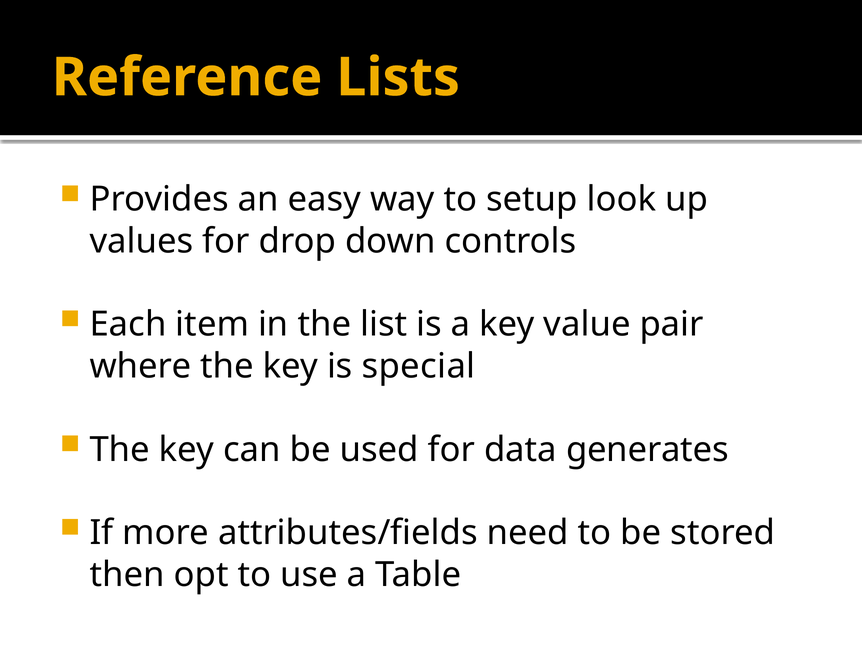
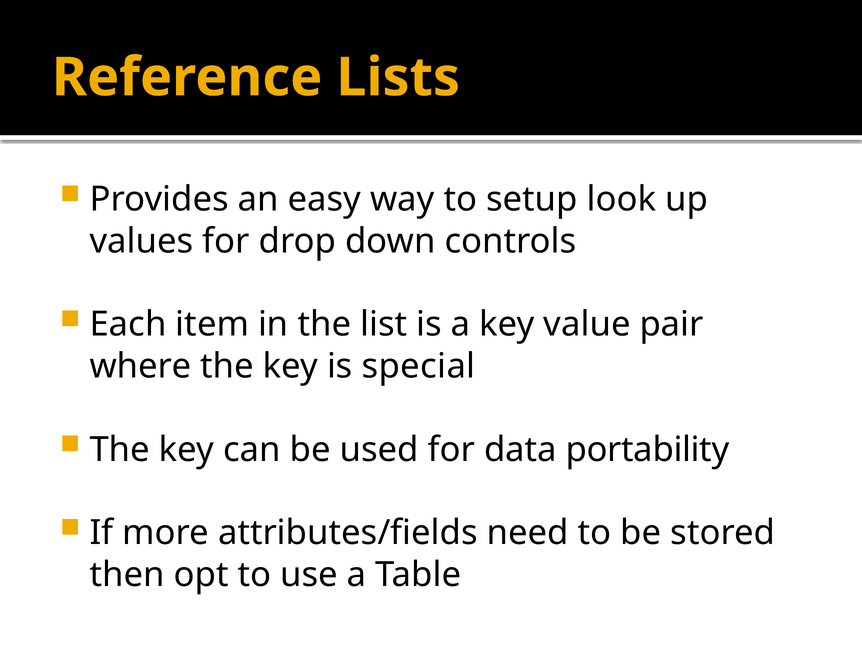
generates: generates -> portability
